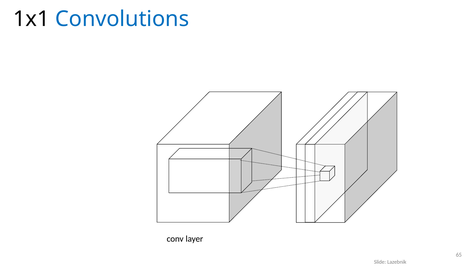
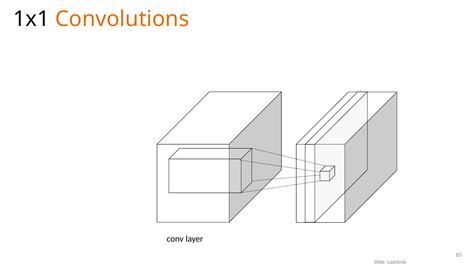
Convolutions colour: blue -> orange
